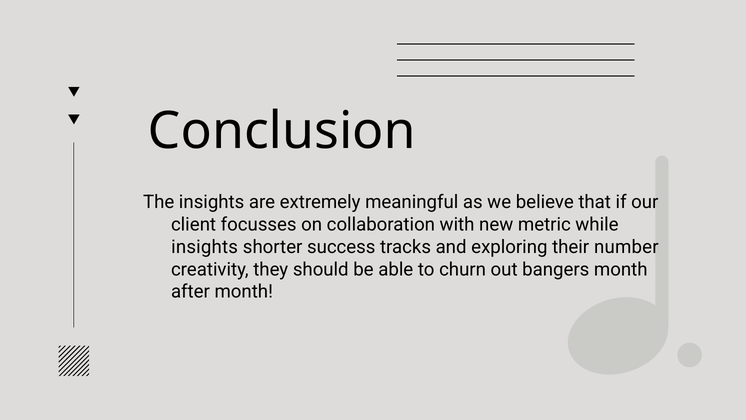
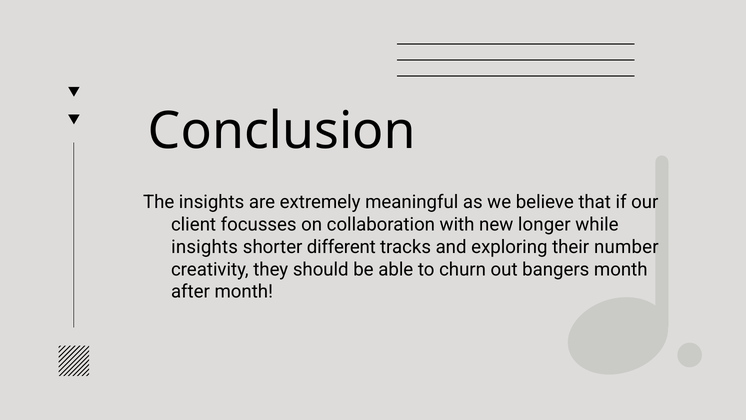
metric: metric -> longer
success: success -> different
